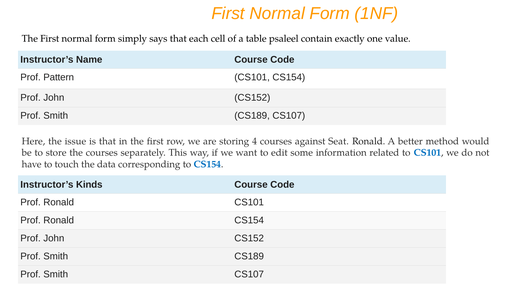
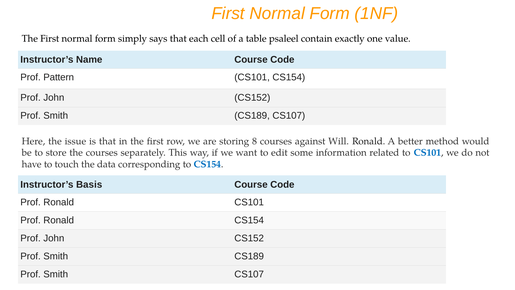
4: 4 -> 8
Seat: Seat -> Will
Kinds: Kinds -> Basis
